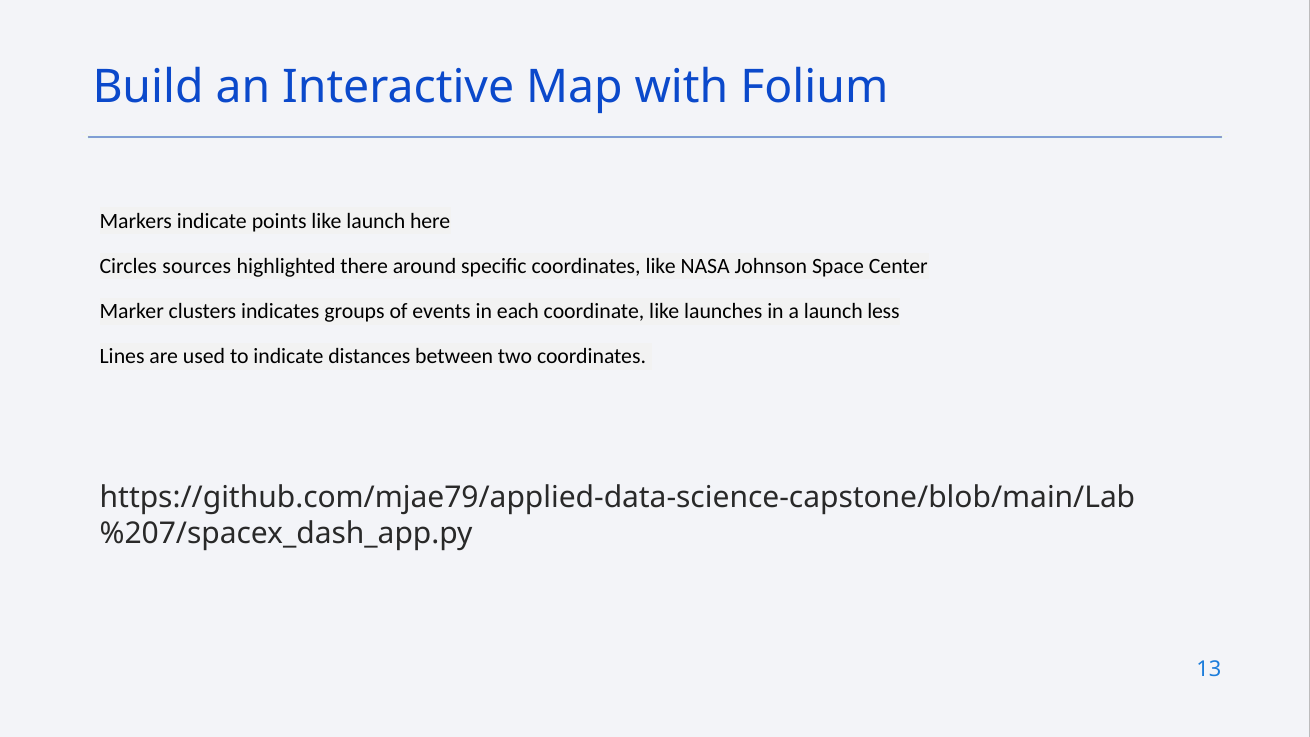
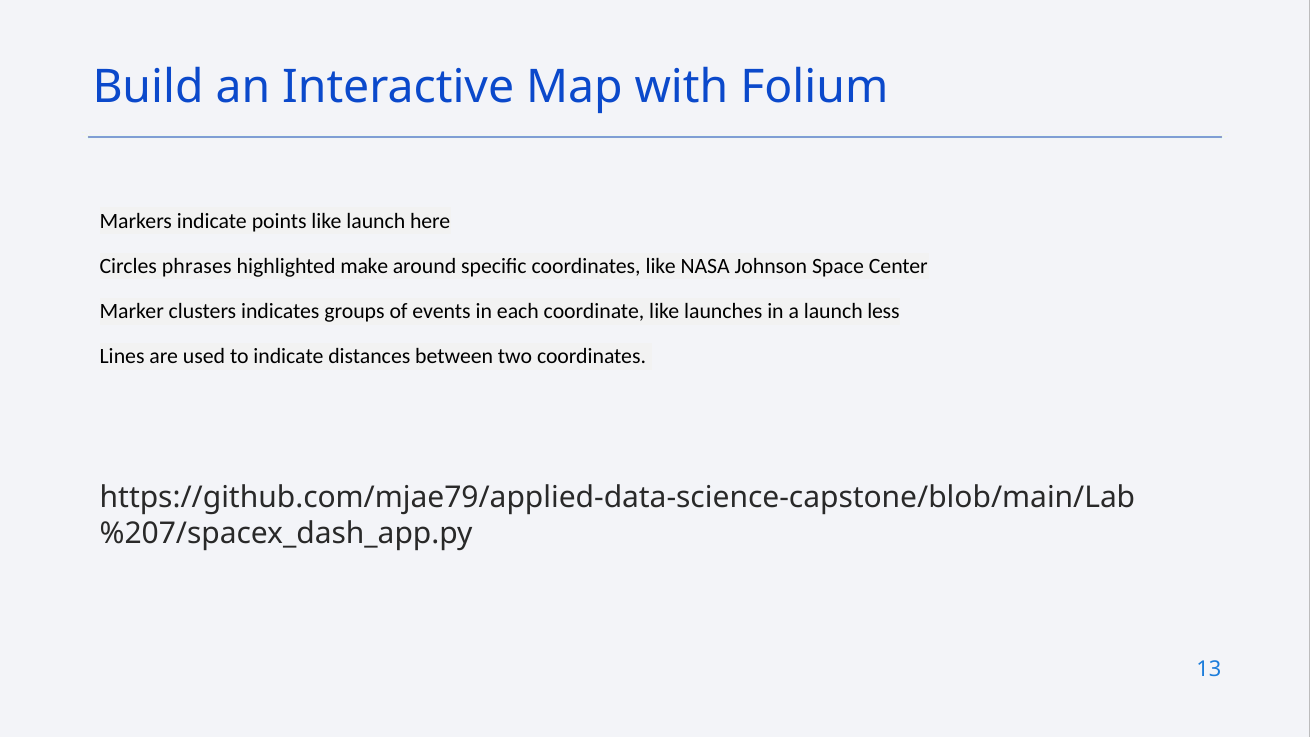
sources: sources -> phrases
there: there -> make
